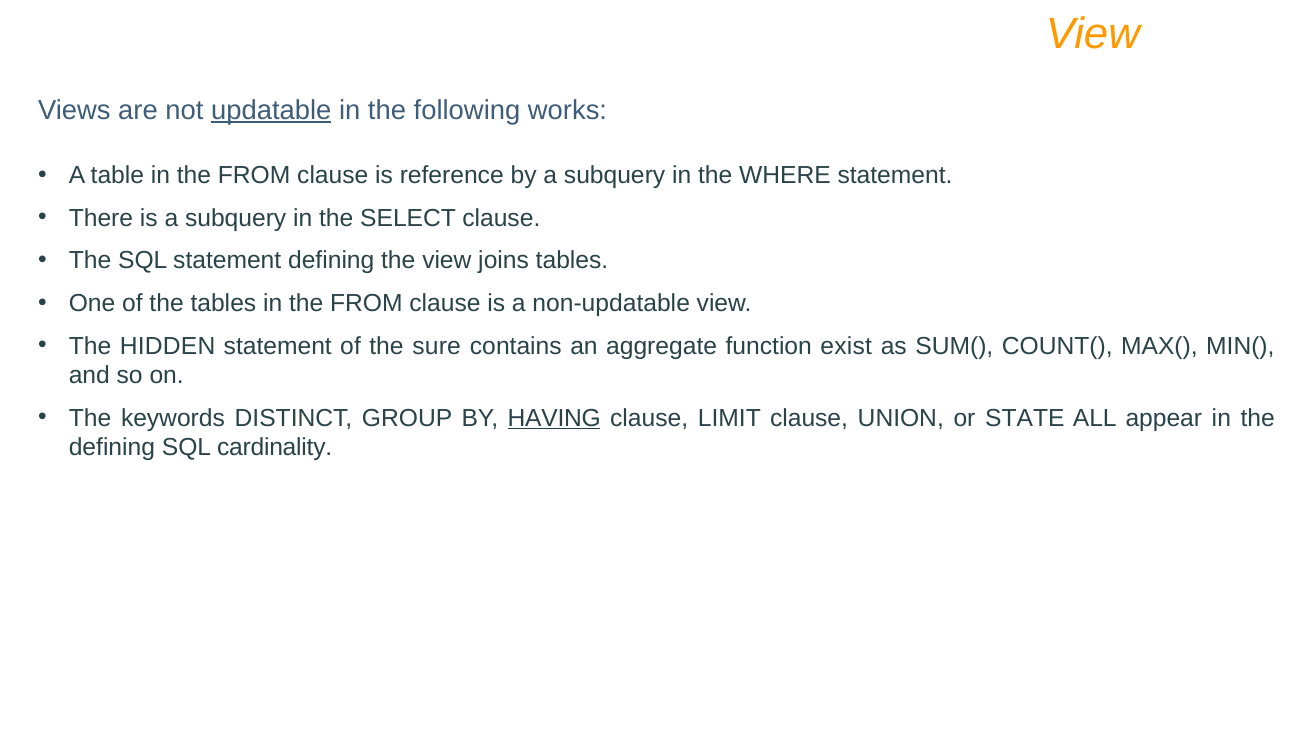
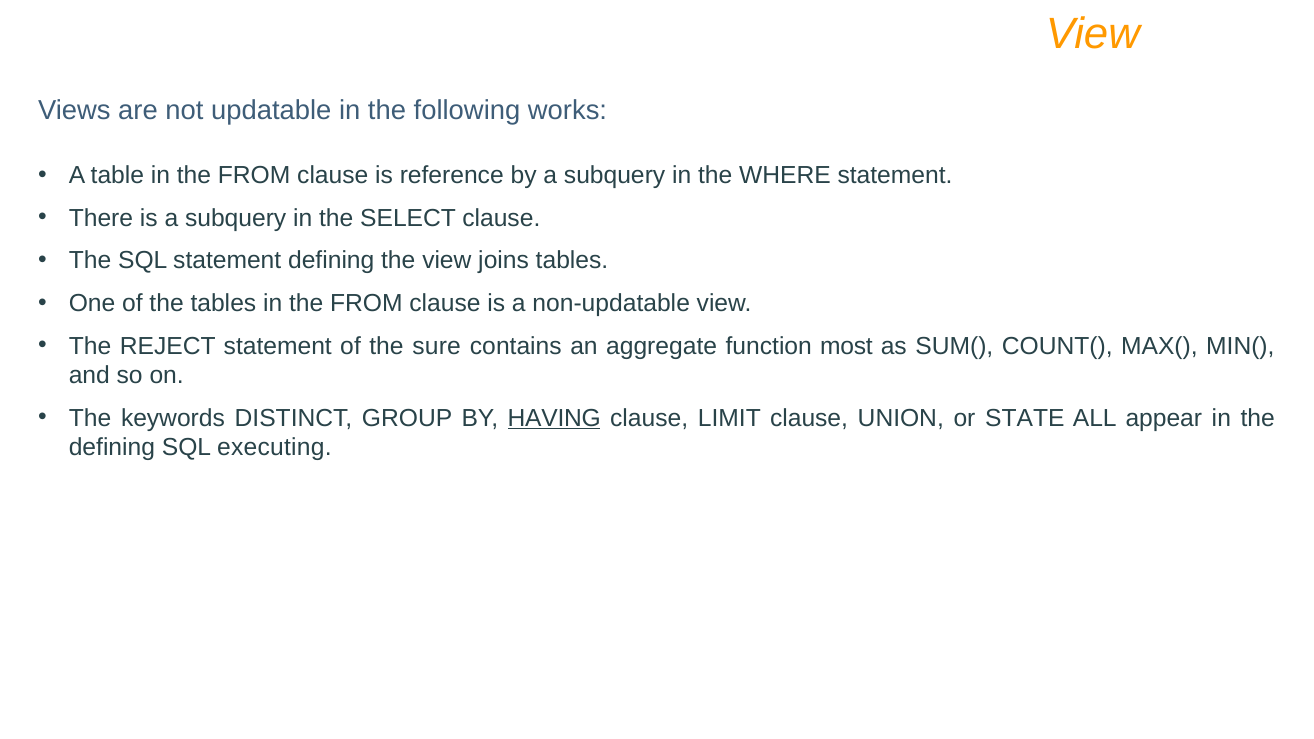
updatable underline: present -> none
HIDDEN: HIDDEN -> REJECT
exist: exist -> most
cardinality: cardinality -> executing
